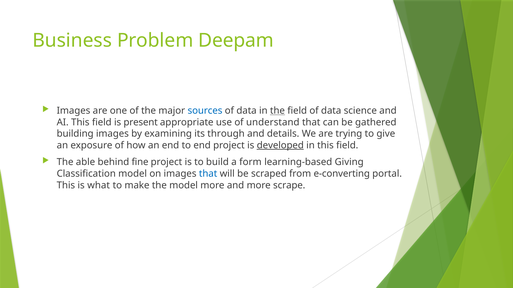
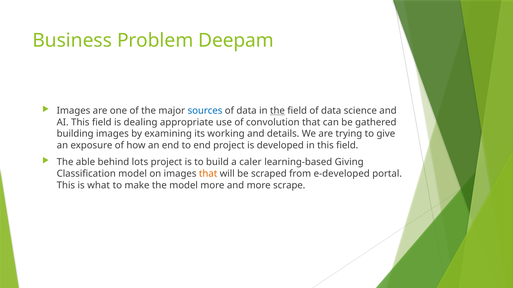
present: present -> dealing
understand: understand -> convolution
through: through -> working
developed underline: present -> none
fine: fine -> lots
form: form -> caler
that at (208, 174) colour: blue -> orange
e-converting: e-converting -> e-developed
